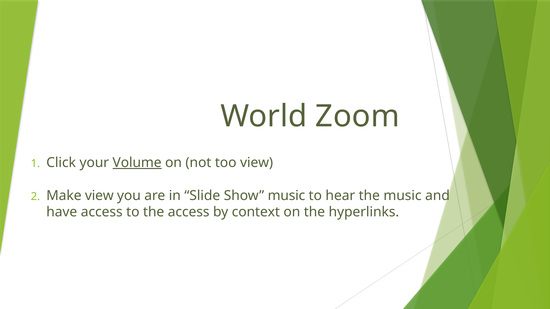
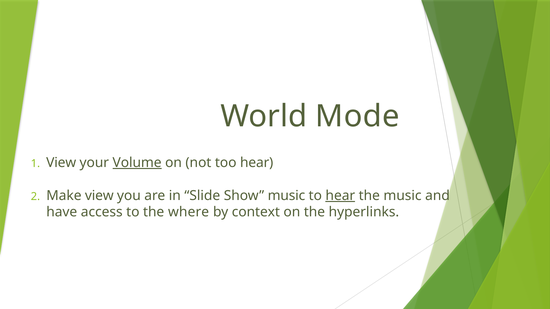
Zoom: Zoom -> Mode
Click at (61, 163): Click -> View
too view: view -> hear
hear at (340, 196) underline: none -> present
the access: access -> where
